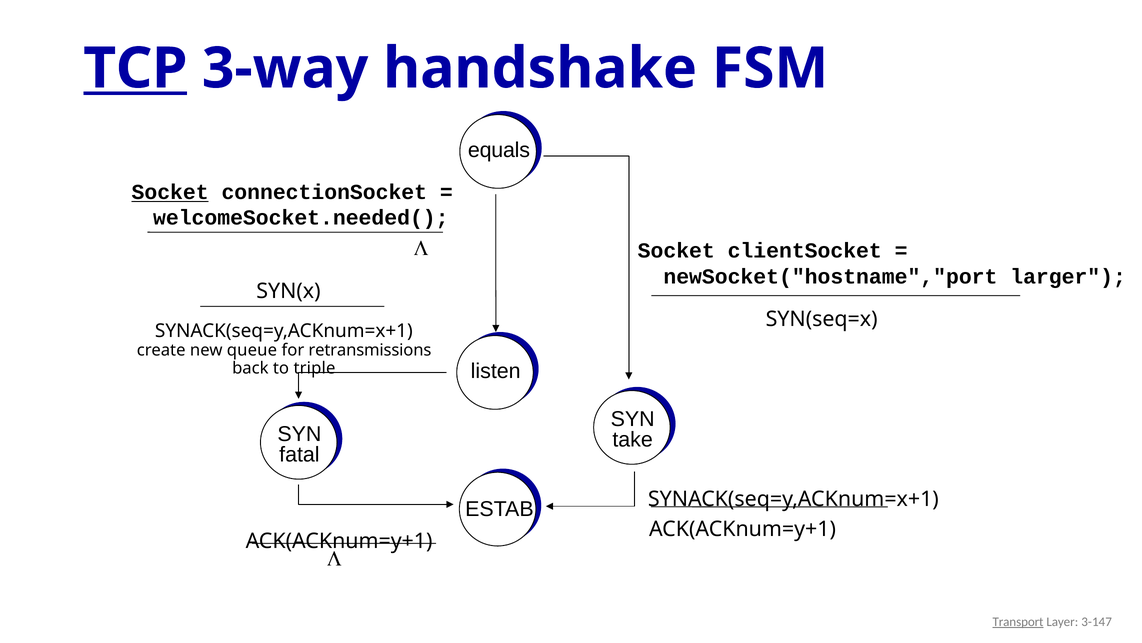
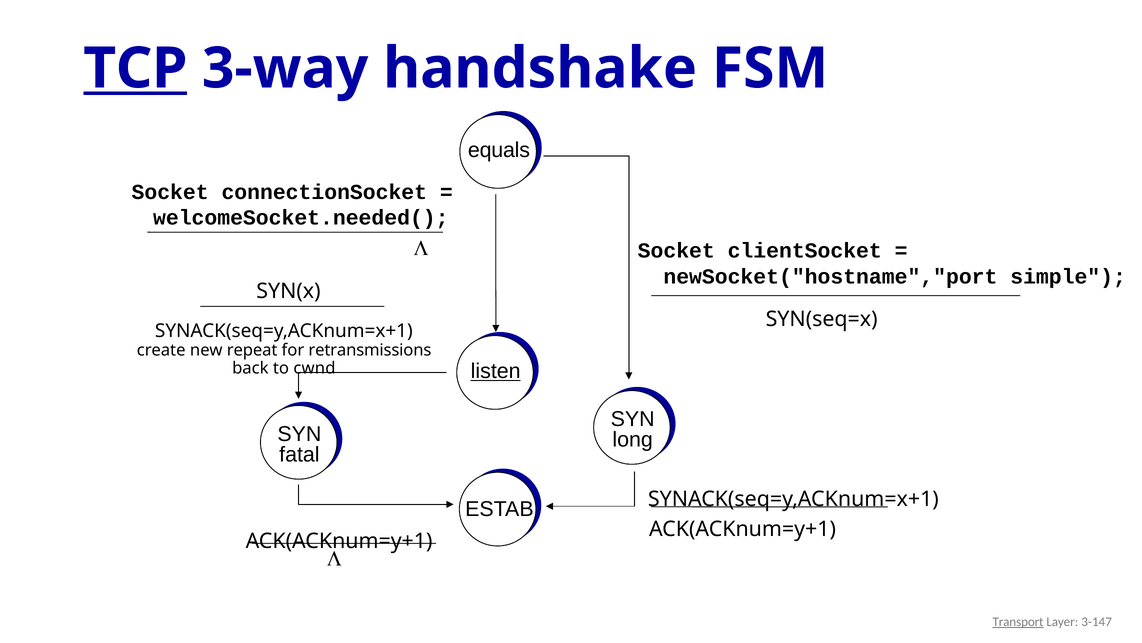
Socket at (170, 192) underline: present -> none
larger: larger -> simple
queue: queue -> repeat
listen underline: none -> present
triple: triple -> cwnd
take: take -> long
